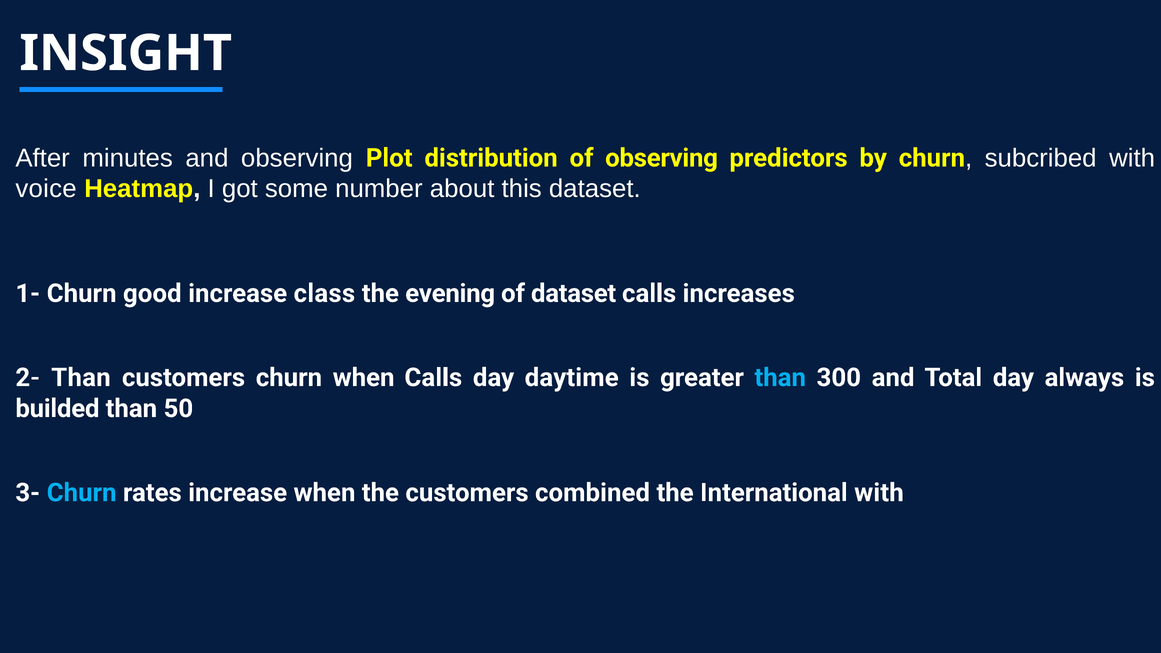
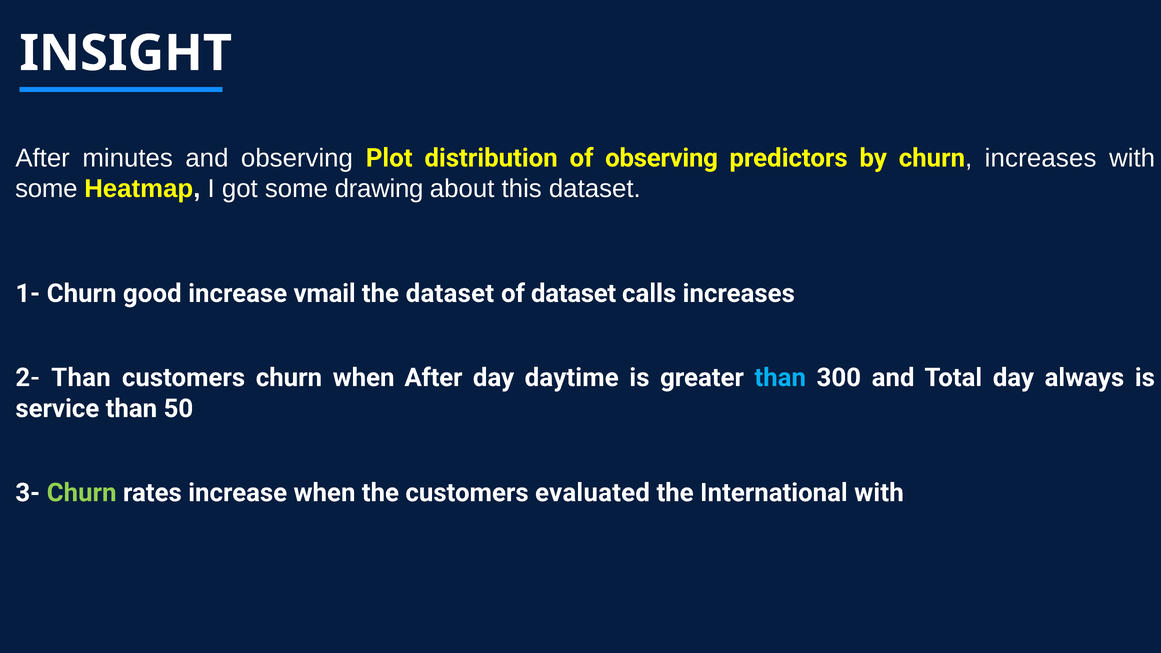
churn subcribed: subcribed -> increases
voice at (46, 189): voice -> some
number: number -> drawing
class: class -> vmail
the evening: evening -> dataset
when Calls: Calls -> After
builded: builded -> service
Churn at (82, 493) colour: light blue -> light green
combined: combined -> evaluated
